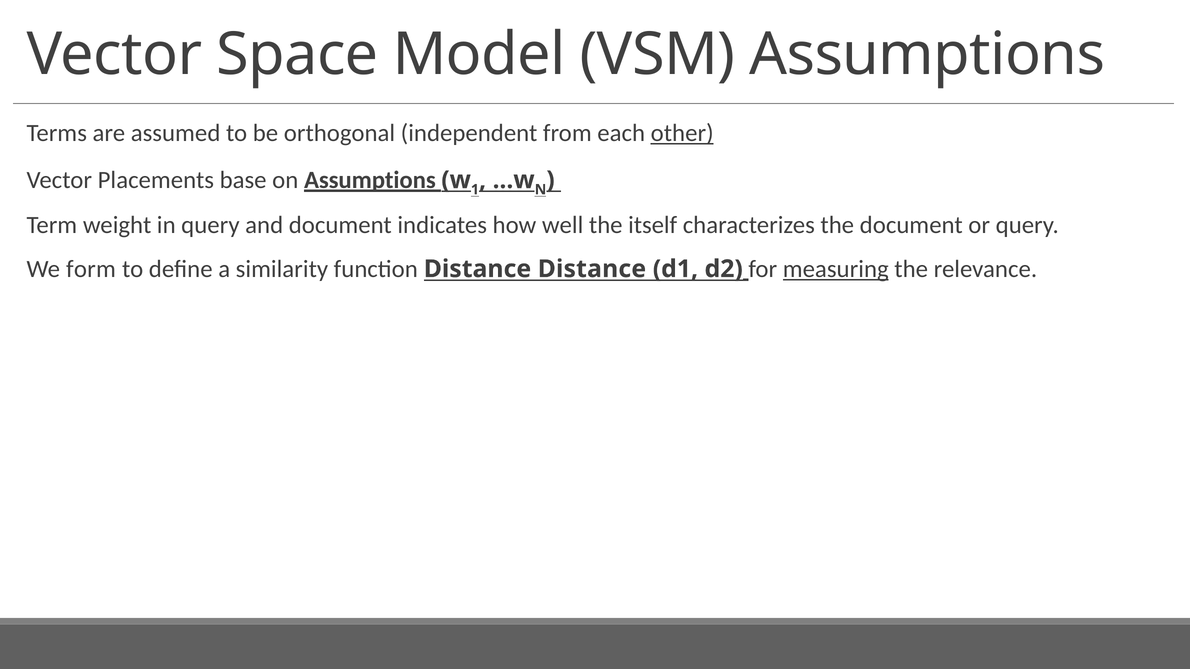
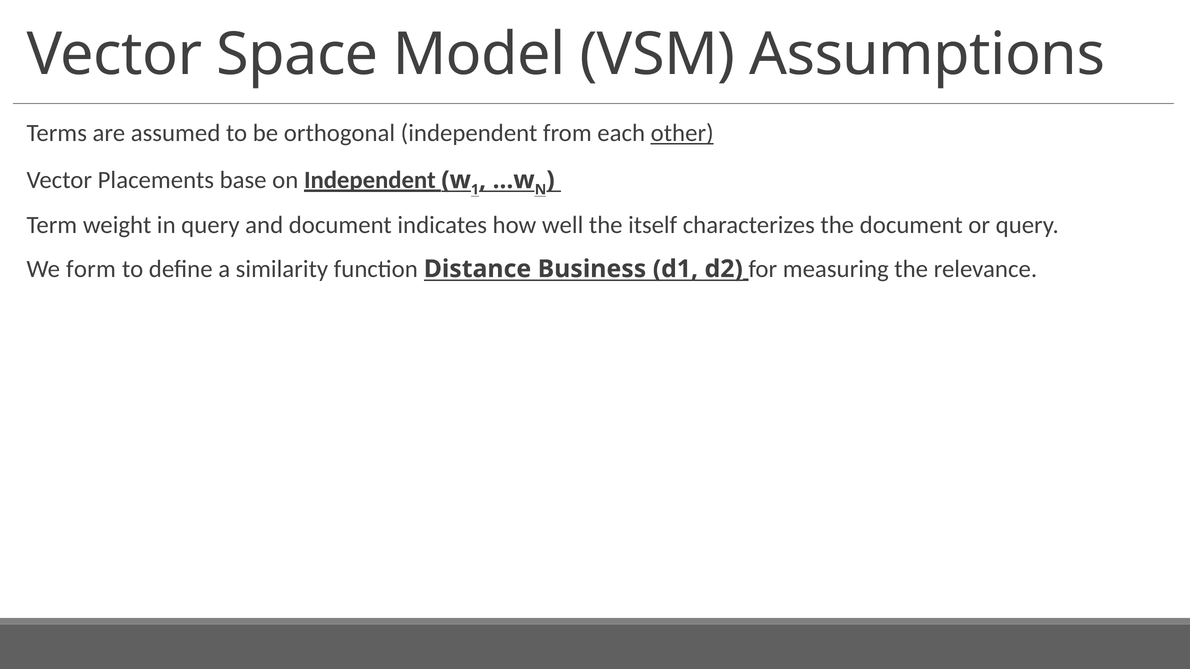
on Assumptions: Assumptions -> Independent
Distance Distance: Distance -> Business
measuring underline: present -> none
